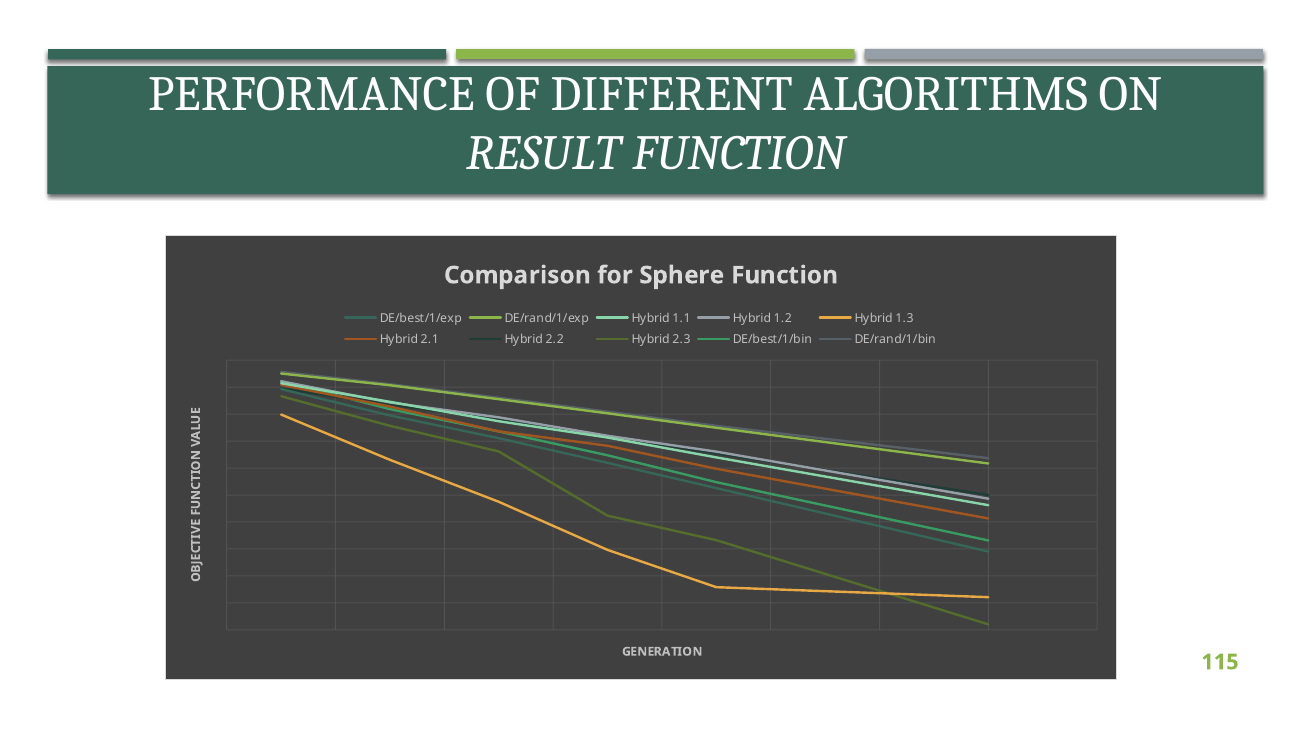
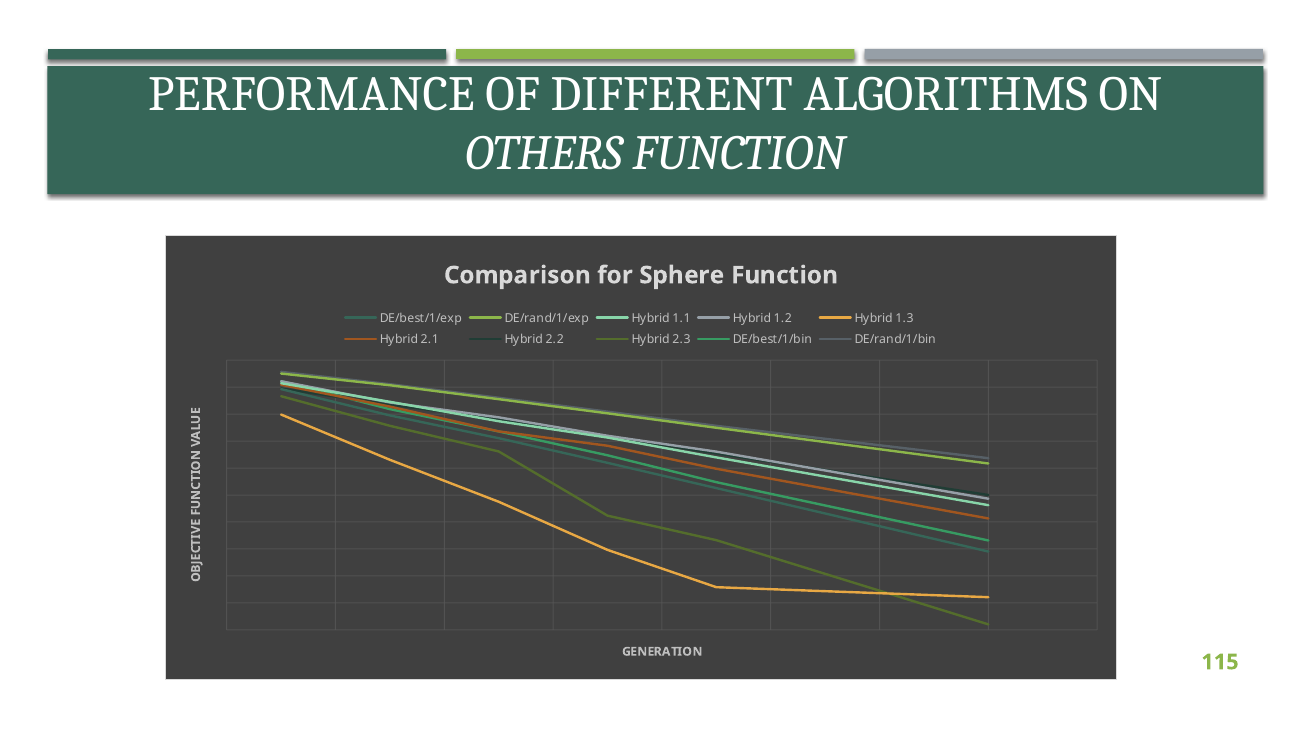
RESULT: RESULT -> OTHERS
